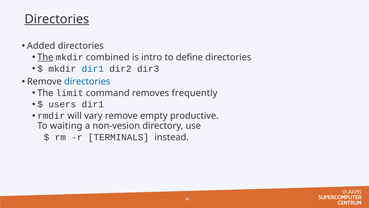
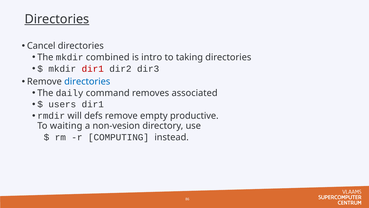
Added: Added -> Cancel
The at (45, 57) underline: present -> none
define: define -> taking
dir1 at (93, 69) colour: blue -> red
limit: limit -> daily
frequently: frequently -> associated
vary: vary -> defs
TERMINALS: TERMINALS -> COMPUTING
